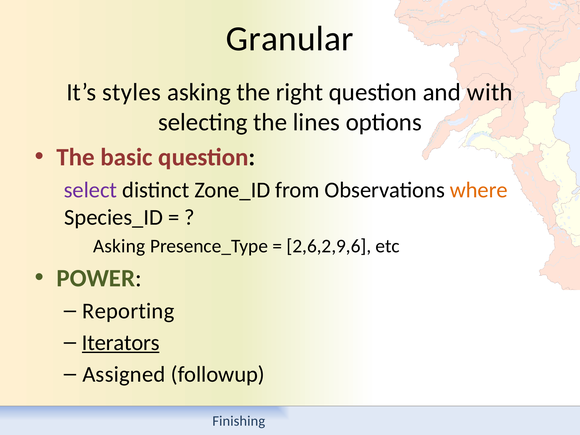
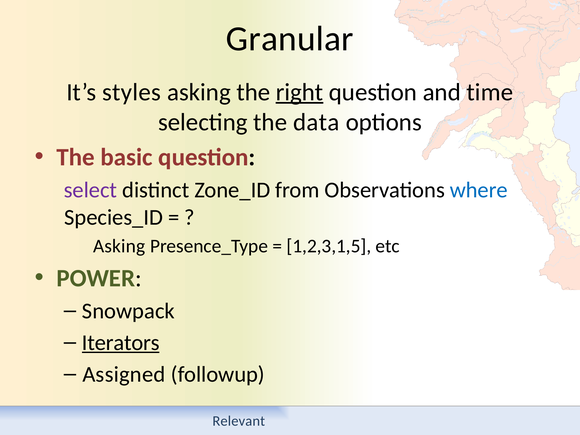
right underline: none -> present
with: with -> time
lines: lines -> data
where colour: orange -> blue
2,6,2,9,6: 2,6,2,9,6 -> 1,2,3,1,5
Reporting: Reporting -> Snowpack
Finishing: Finishing -> Relevant
